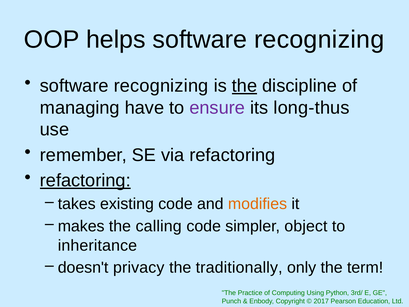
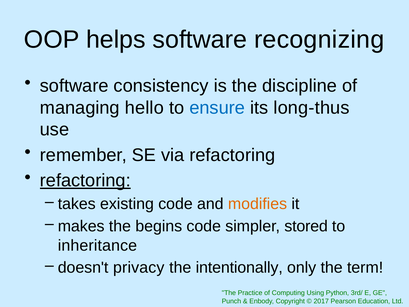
recognizing at (161, 86): recognizing -> consistency
the at (245, 86) underline: present -> none
have: have -> hello
ensure colour: purple -> blue
calling: calling -> begins
object: object -> stored
traditionally: traditionally -> intentionally
